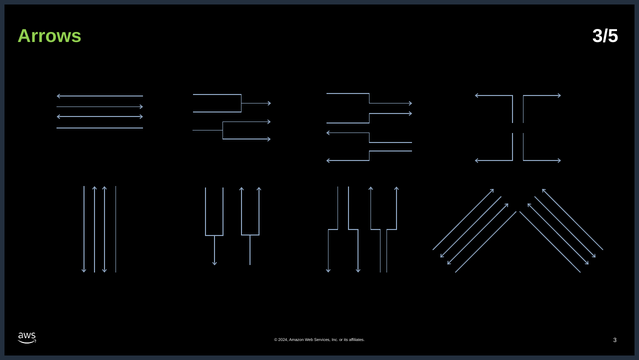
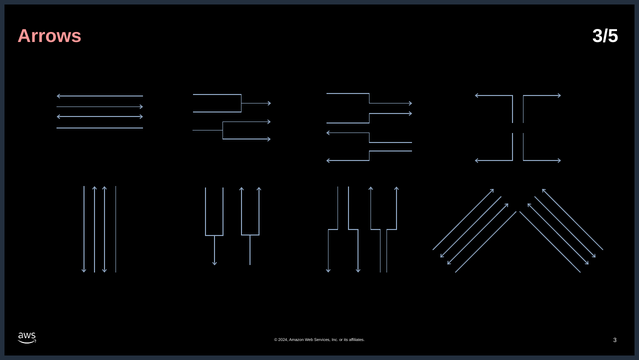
Arrows colour: light green -> pink
